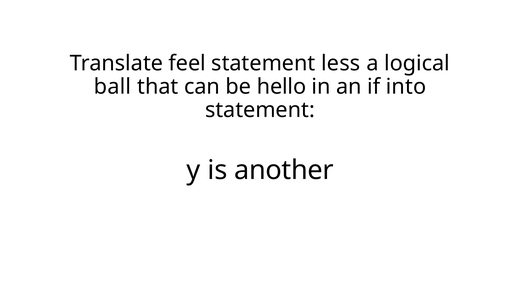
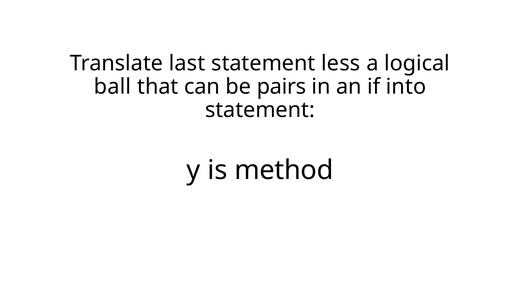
feel: feel -> last
hello: hello -> pairs
another: another -> method
